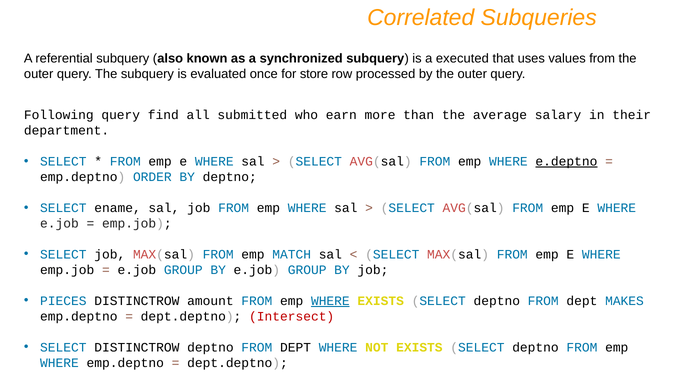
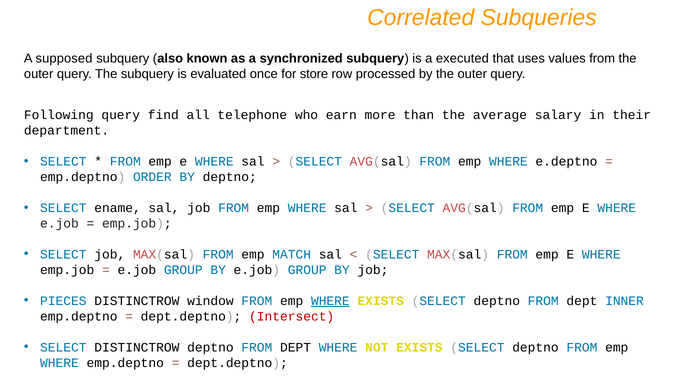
referential: referential -> supposed
submitted: submitted -> telephone
e.deptno underline: present -> none
amount: amount -> window
MAKES: MAKES -> INNER
